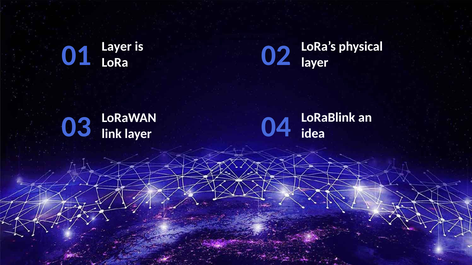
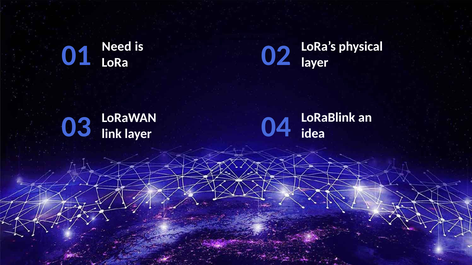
Layer at (117, 46): Layer -> Need
